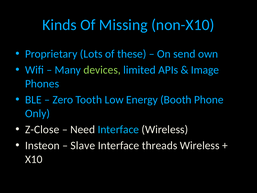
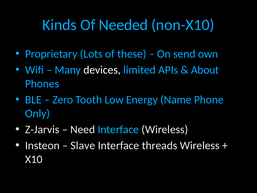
Missing: Missing -> Needed
devices colour: light green -> white
Image: Image -> About
Booth: Booth -> Name
Z-Close: Z-Close -> Z-Jarvis
